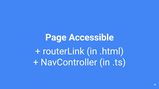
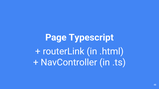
Accessible: Accessible -> Typescript
